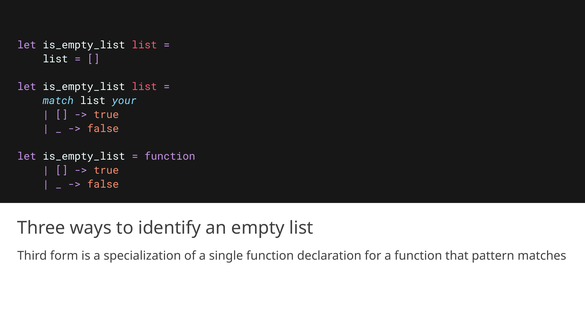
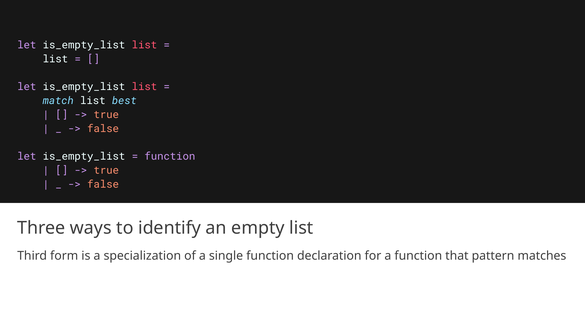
your: your -> best
